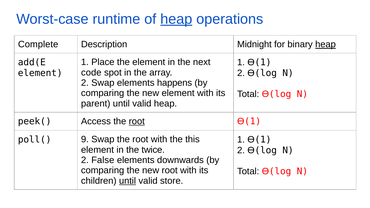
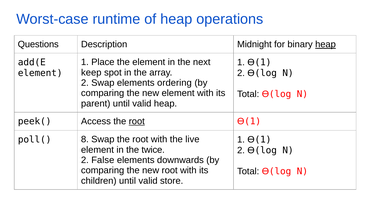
heap at (176, 19) underline: present -> none
Complete: Complete -> Questions
code: code -> keep
happens: happens -> ordering
9: 9 -> 8
this: this -> live
until at (127, 181) underline: present -> none
